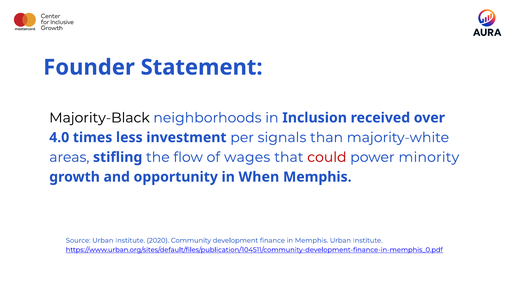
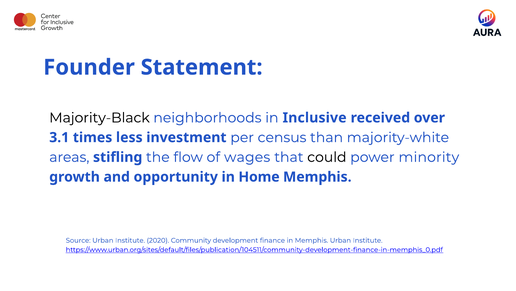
Inclusion: Inclusion -> Inclusive
4.0: 4.0 -> 3.1
signals: signals -> census
could colour: red -> black
When: When -> Home
